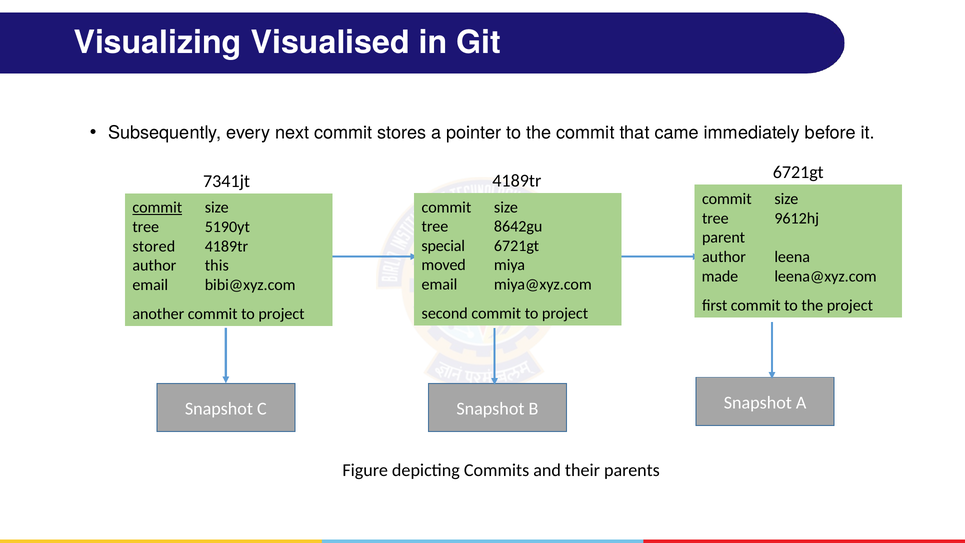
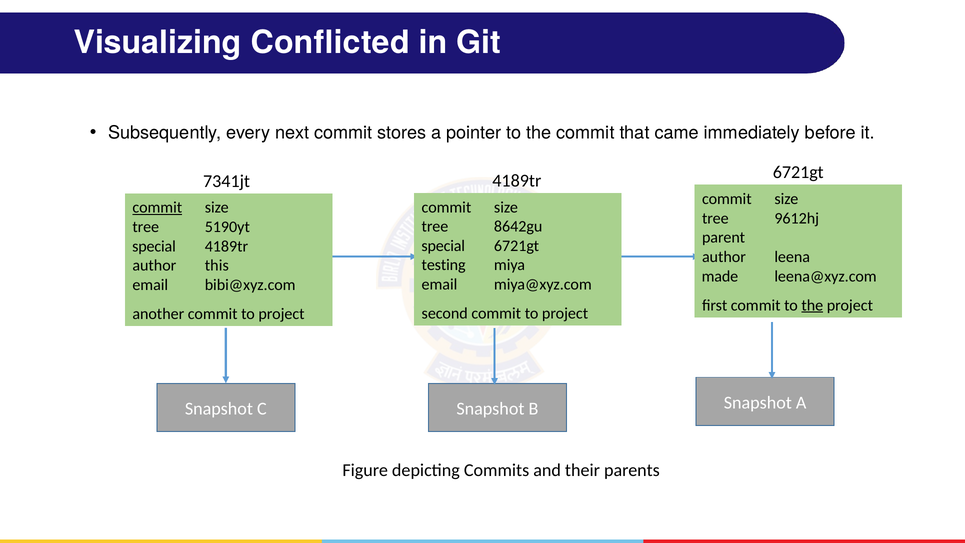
Visualised: Visualised -> Conflicted
stored at (154, 246): stored -> special
moved: moved -> testing
the at (812, 305) underline: none -> present
